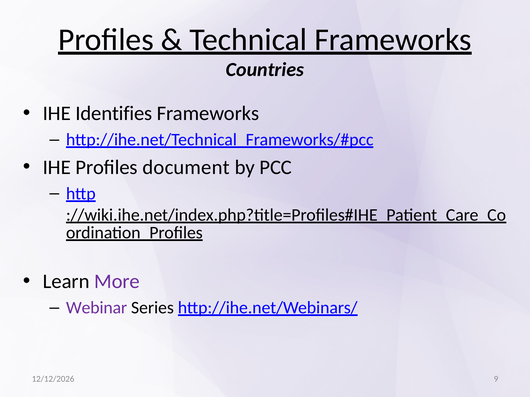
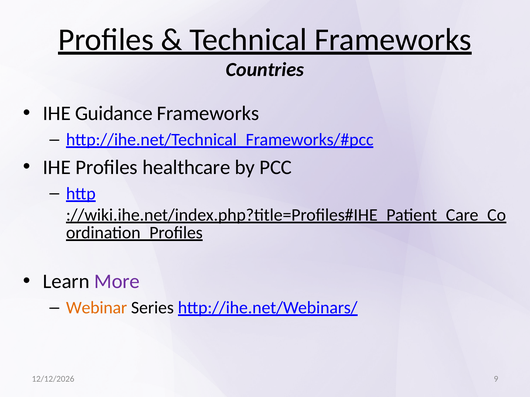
Identifies: Identifies -> Guidance
document: document -> healthcare
Webinar colour: purple -> orange
